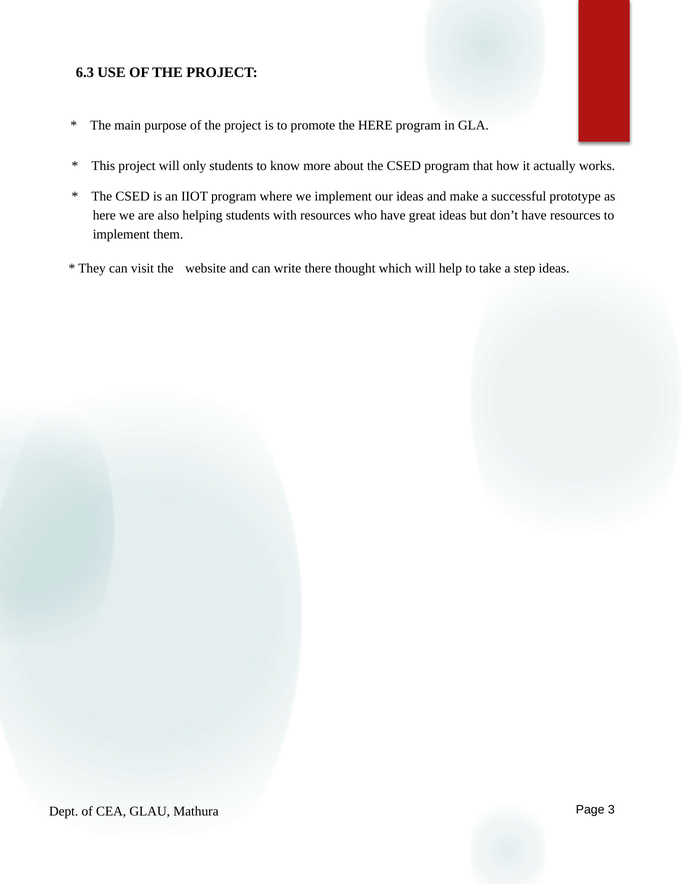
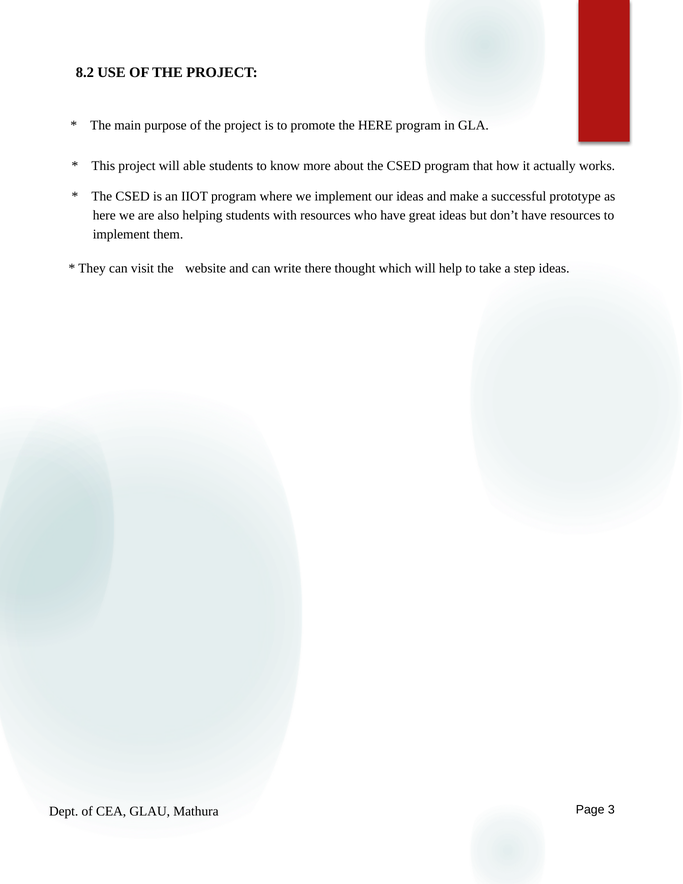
6.3: 6.3 -> 8.2
only: only -> able
